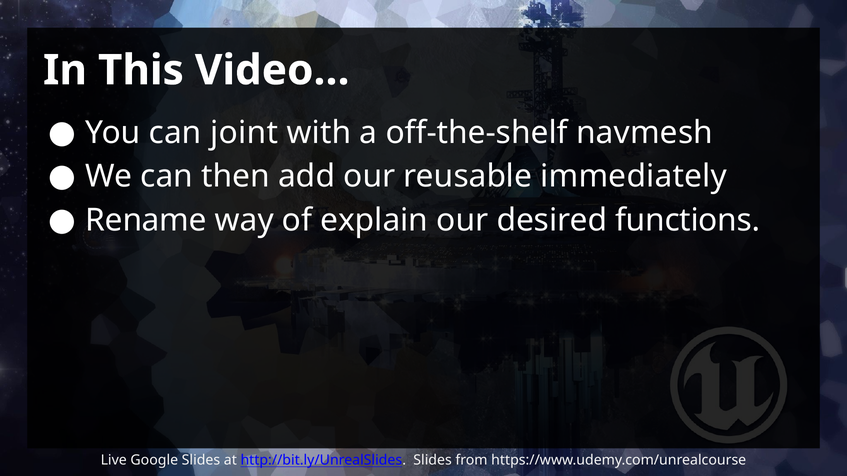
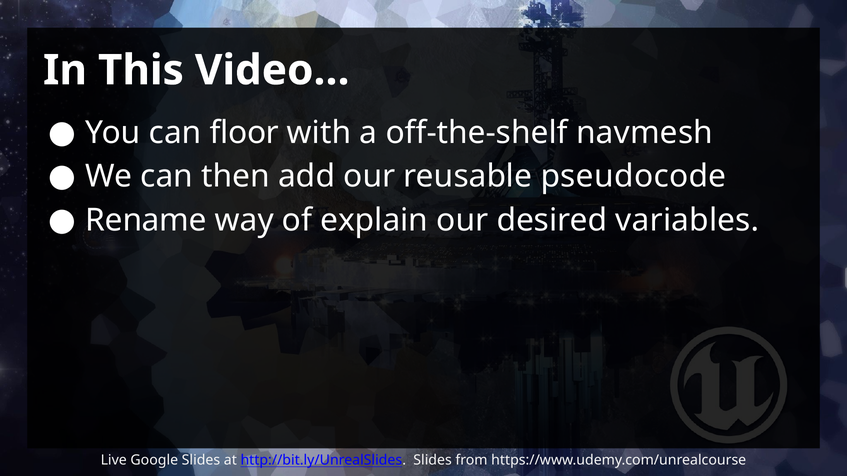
joint: joint -> floor
immediately: immediately -> pseudocode
functions: functions -> variables
